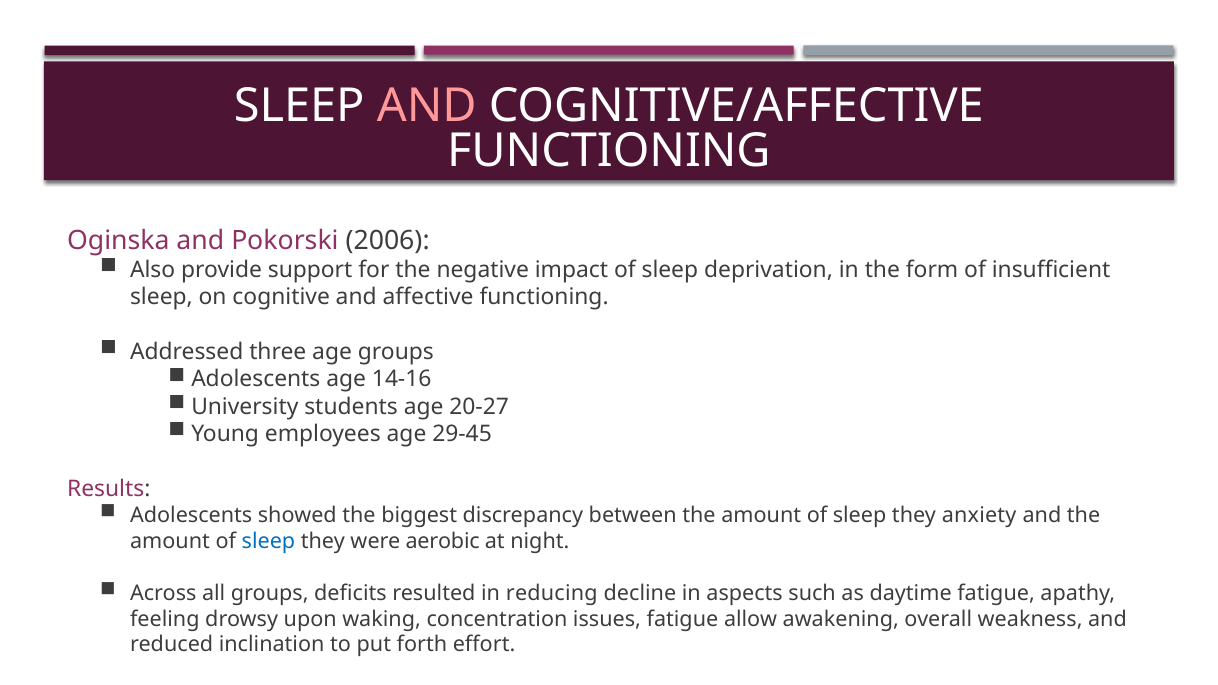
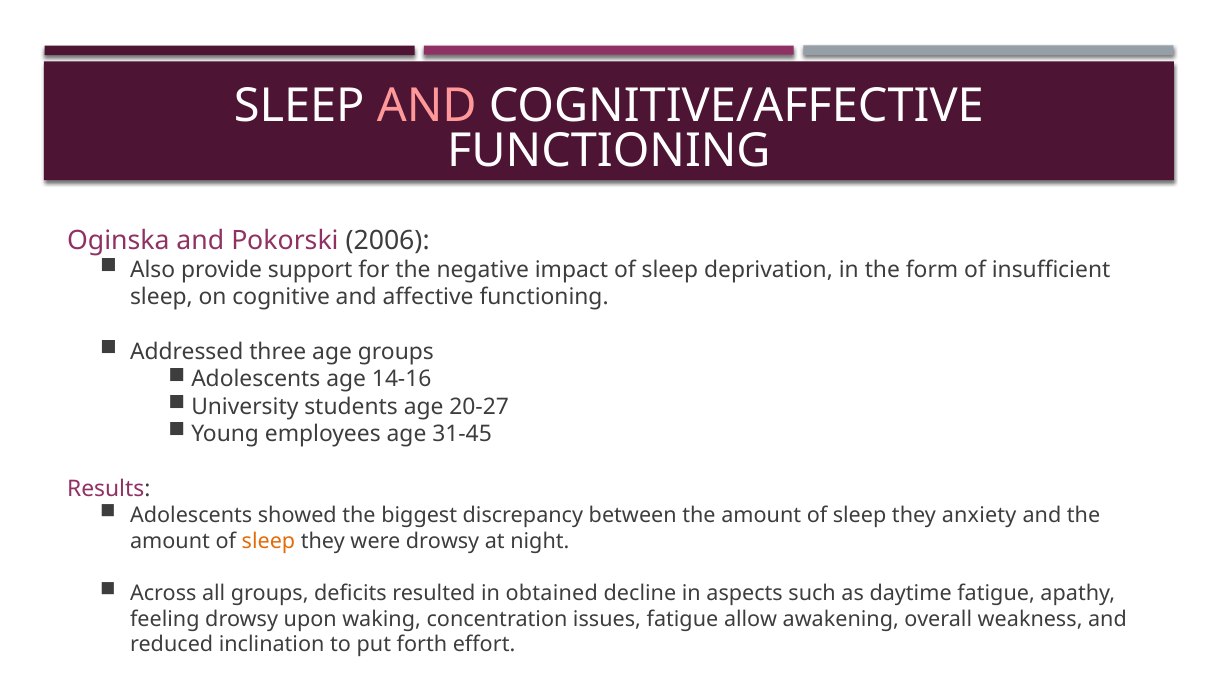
29-45: 29-45 -> 31-45
sleep at (268, 541) colour: blue -> orange
were aerobic: aerobic -> drowsy
reducing: reducing -> obtained
